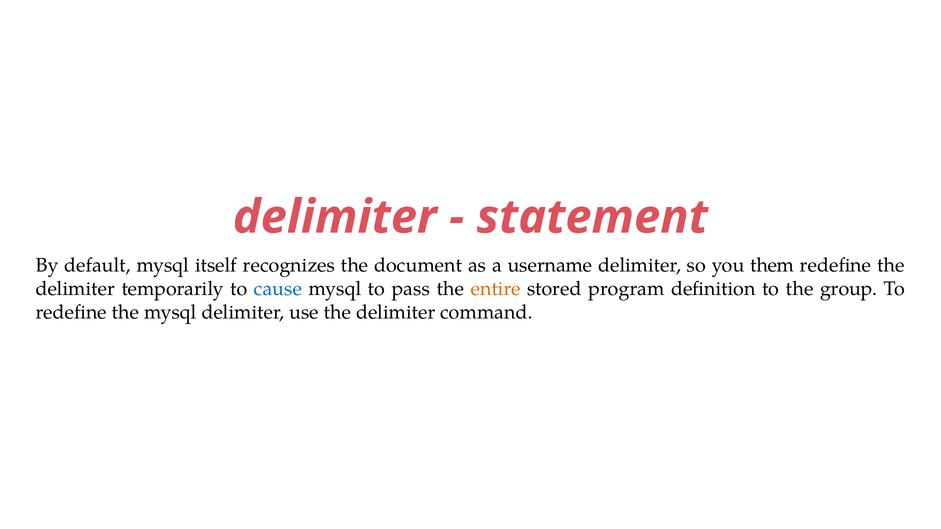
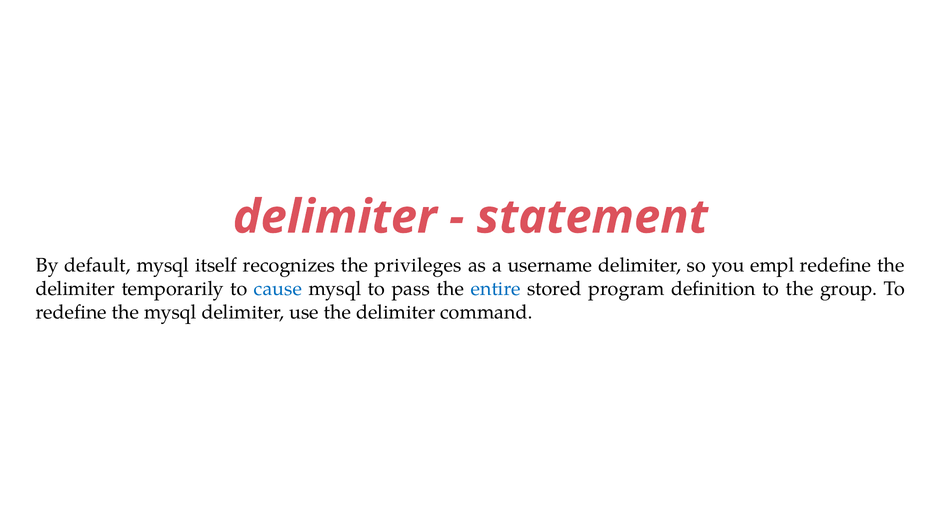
document: document -> privileges
them: them -> empl
entire colour: orange -> blue
